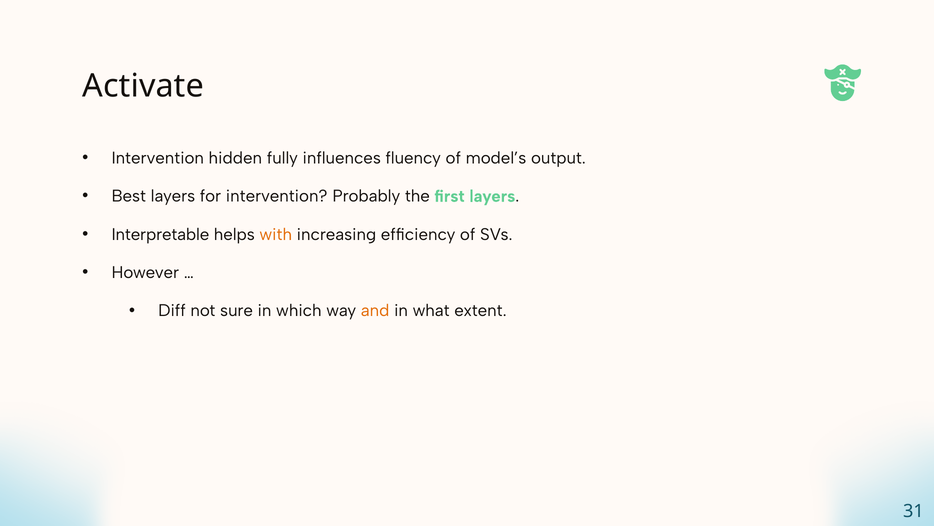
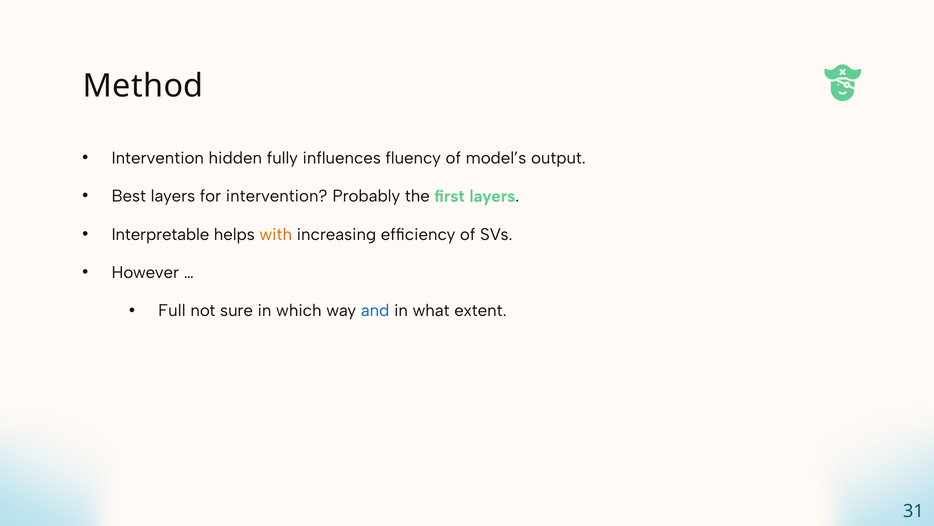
Activate: Activate -> Method
Diff: Diff -> Full
and colour: orange -> blue
